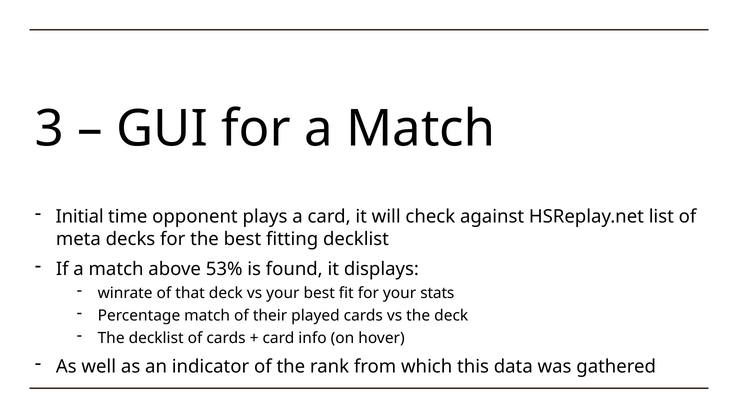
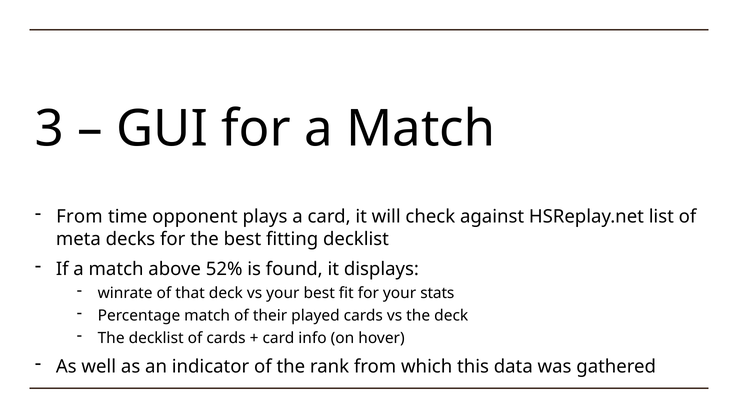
Initial at (80, 217): Initial -> From
53%: 53% -> 52%
